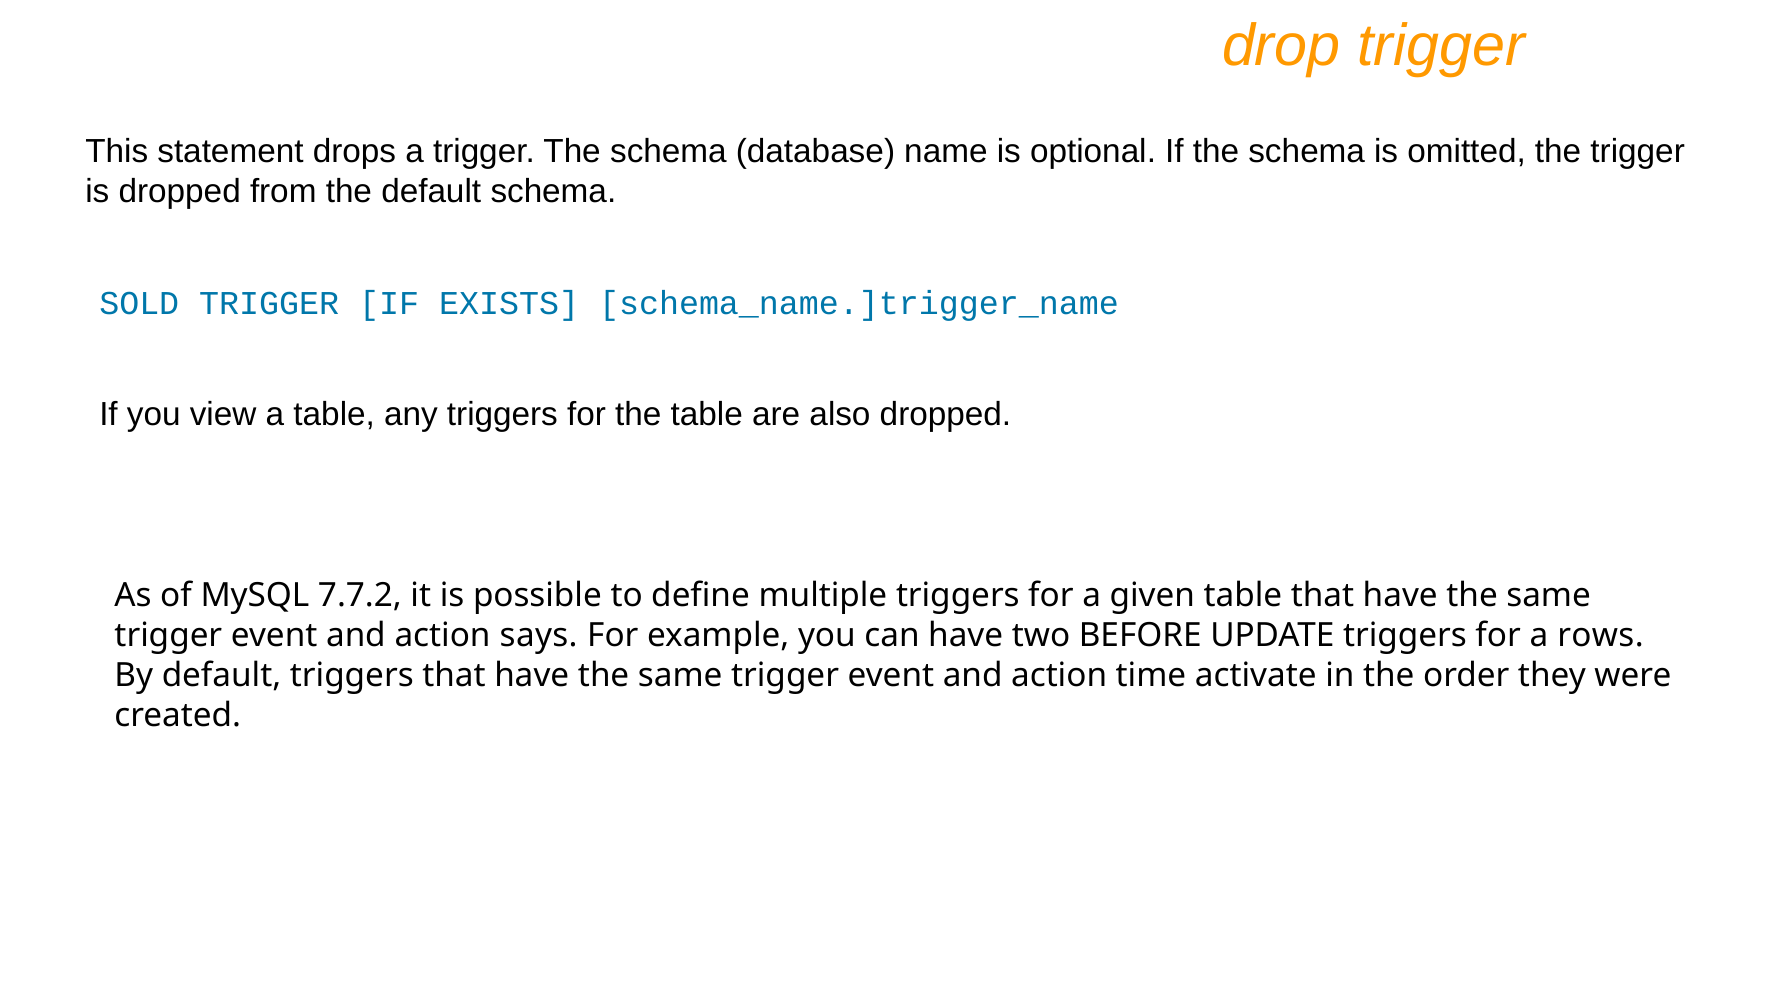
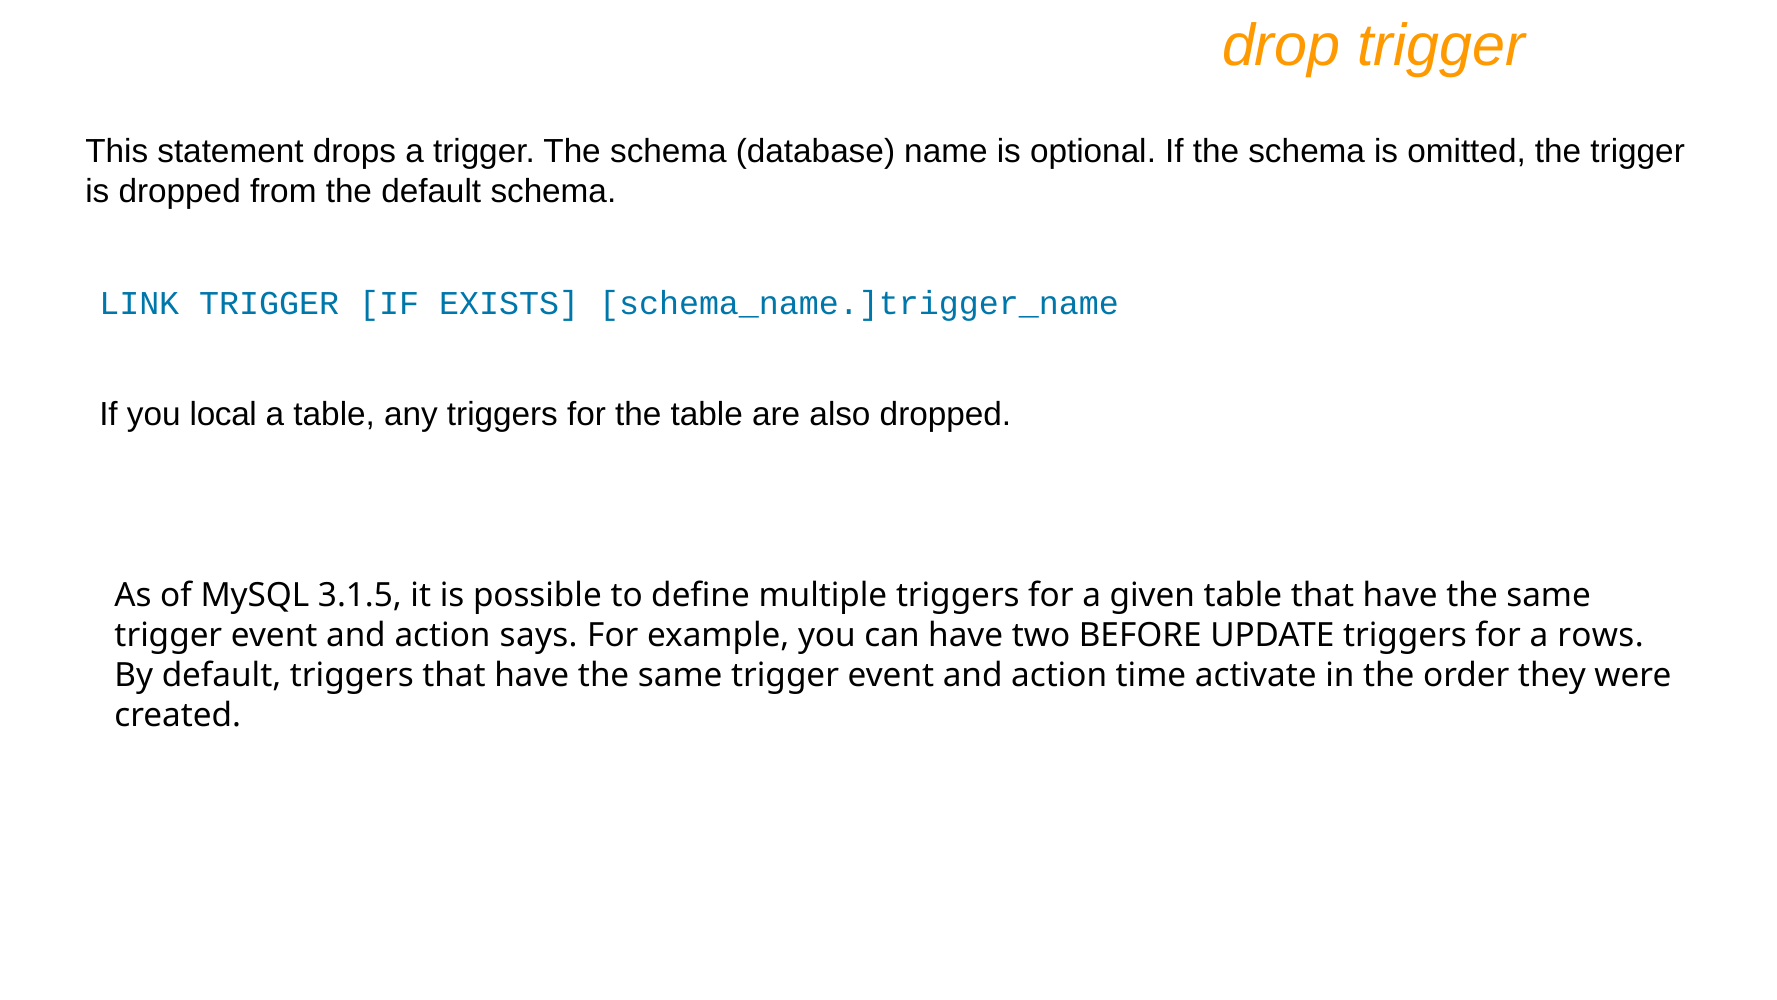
SOLD: SOLD -> LINK
view: view -> local
7.7.2: 7.7.2 -> 3.1.5
